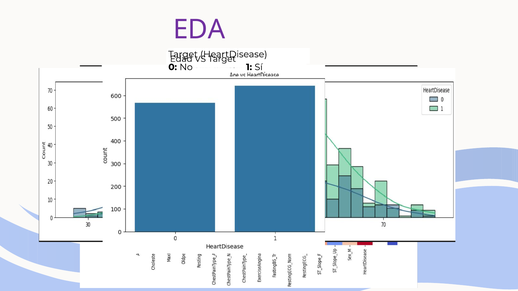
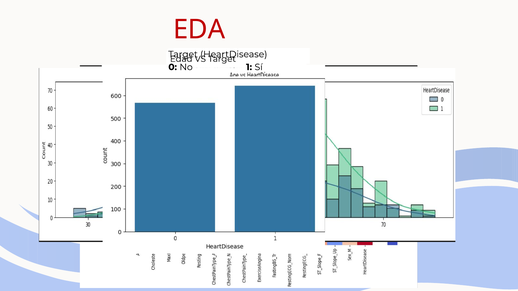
EDA colour: purple -> red
